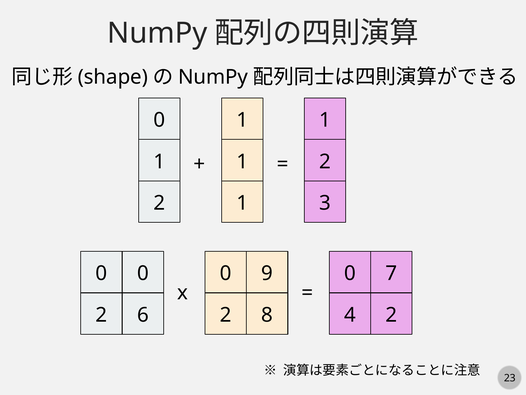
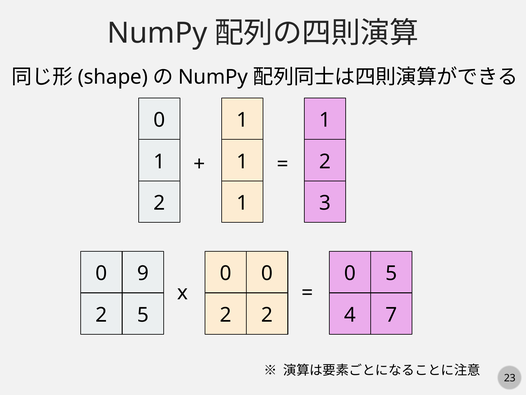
0 0: 0 -> 9
0 9: 9 -> 0
0 7: 7 -> 5
2 6: 6 -> 5
2 8: 8 -> 2
4 2: 2 -> 7
